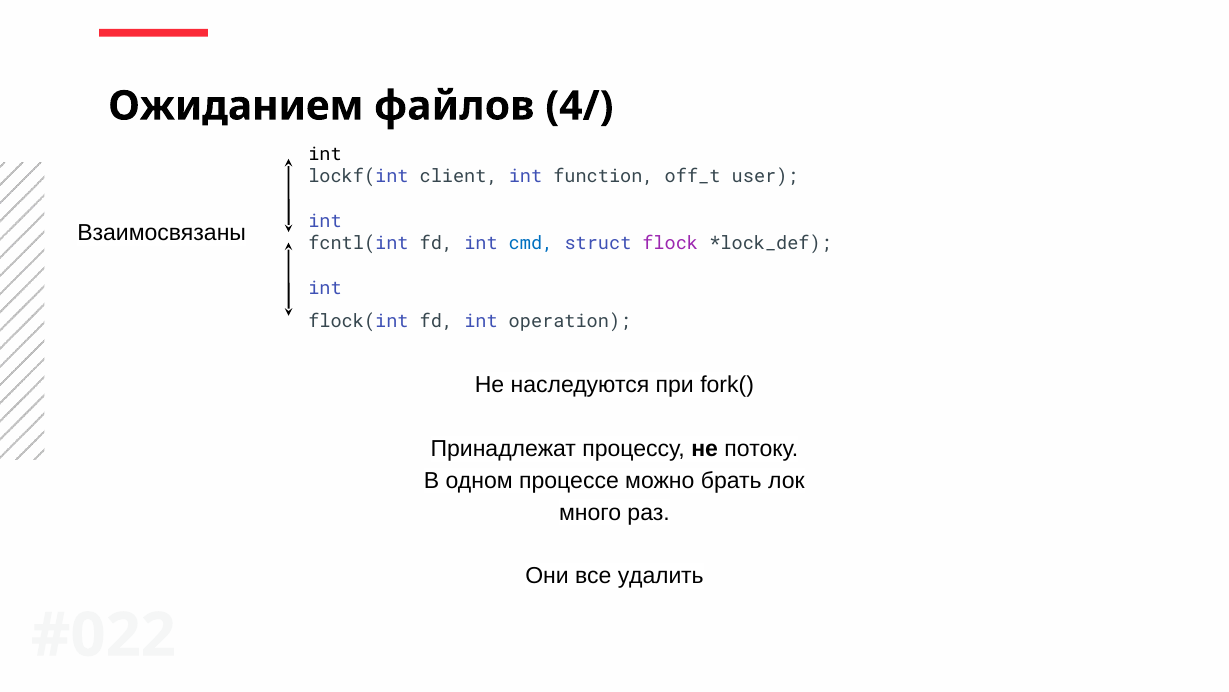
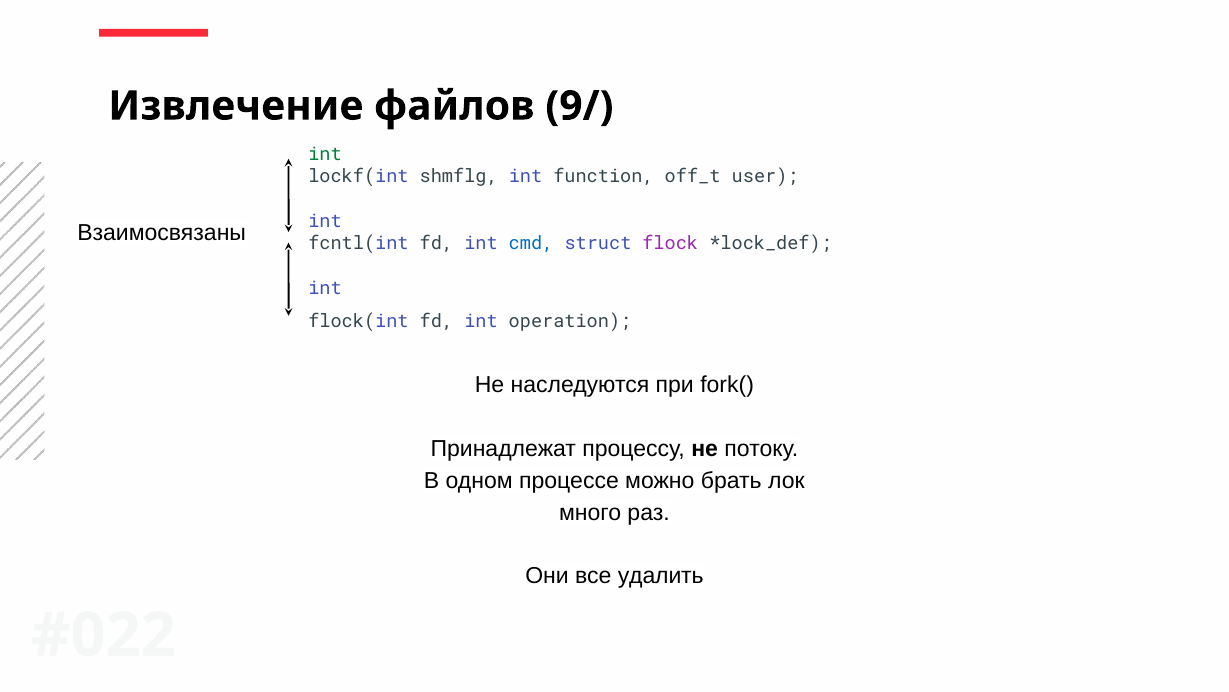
Ожиданием: Ожиданием -> Извлечение
4/: 4/ -> 9/
int at (325, 154) colour: black -> green
client: client -> shmflg
